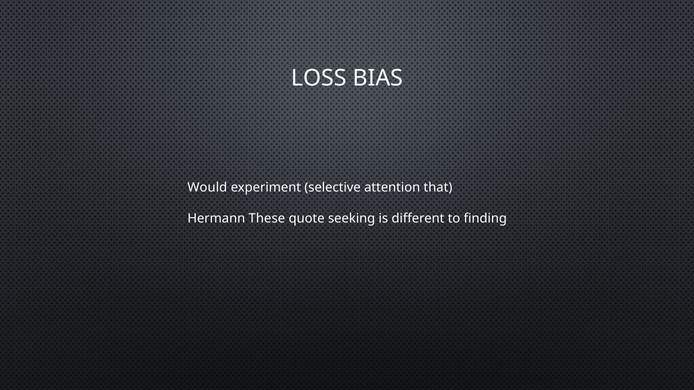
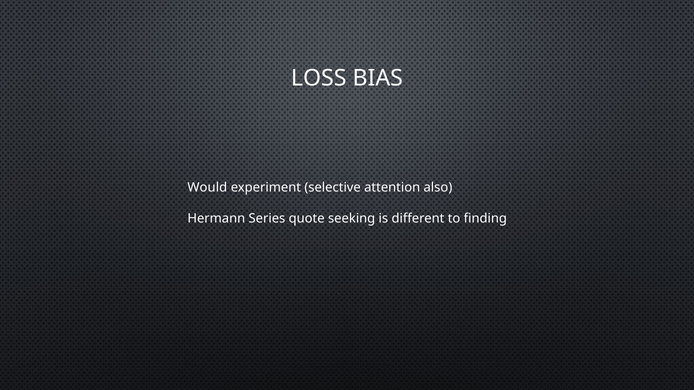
that: that -> also
These: These -> Series
